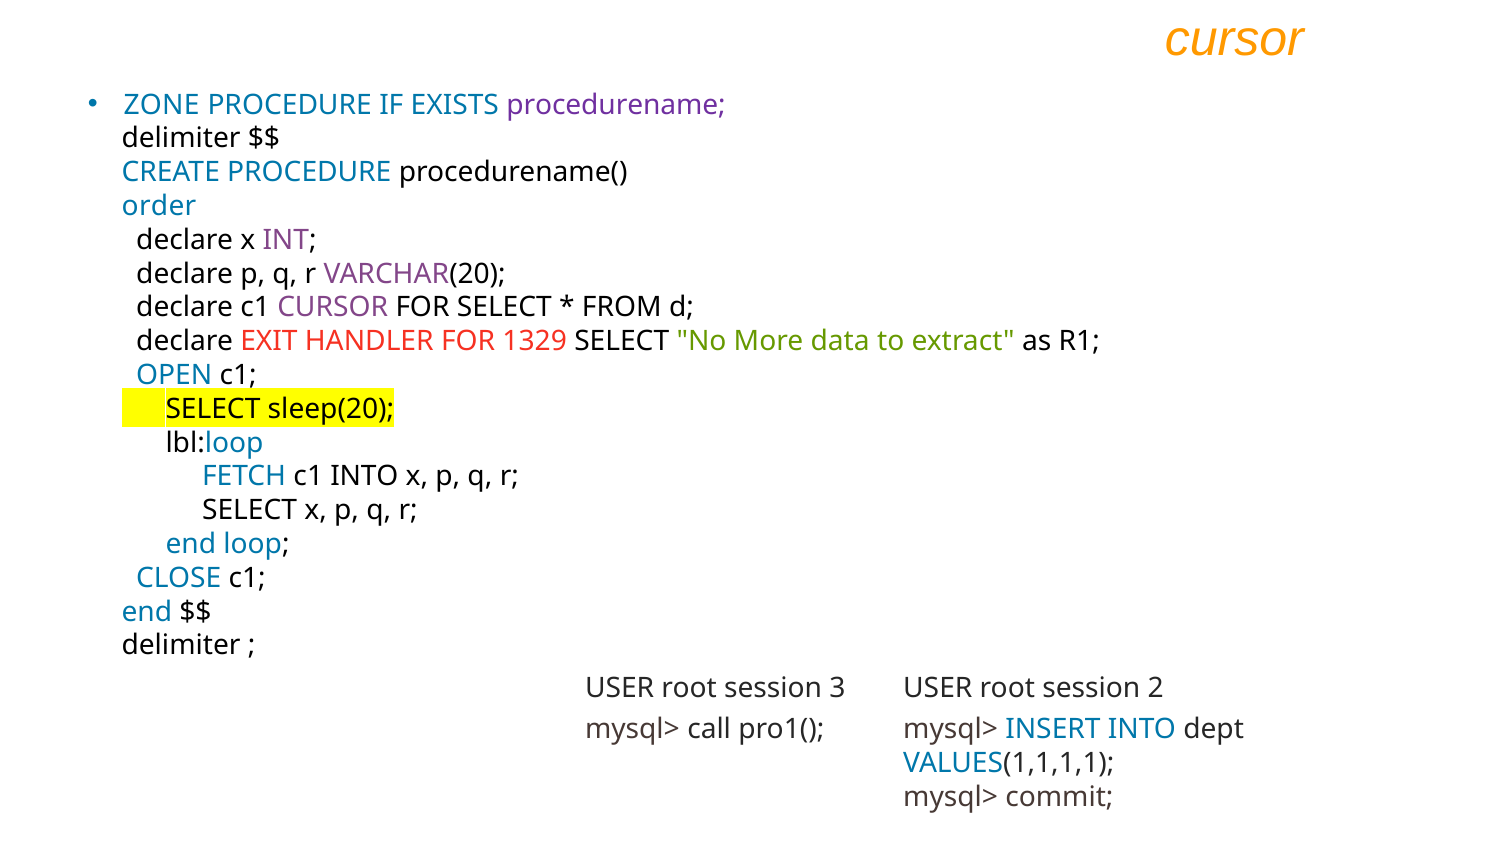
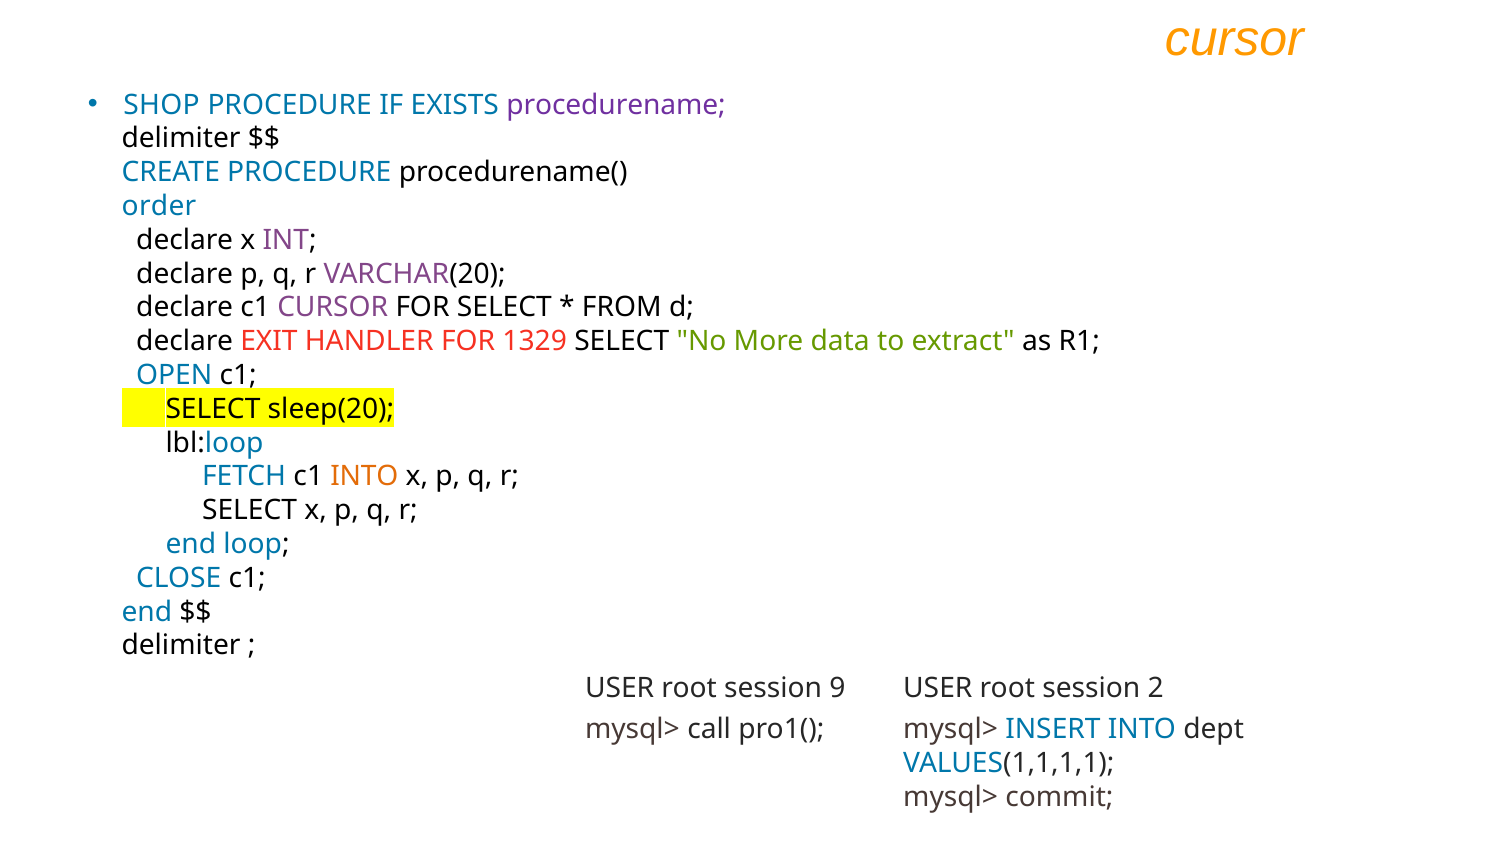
ZONE: ZONE -> SHOP
INTO at (364, 477) colour: black -> orange
3: 3 -> 9
